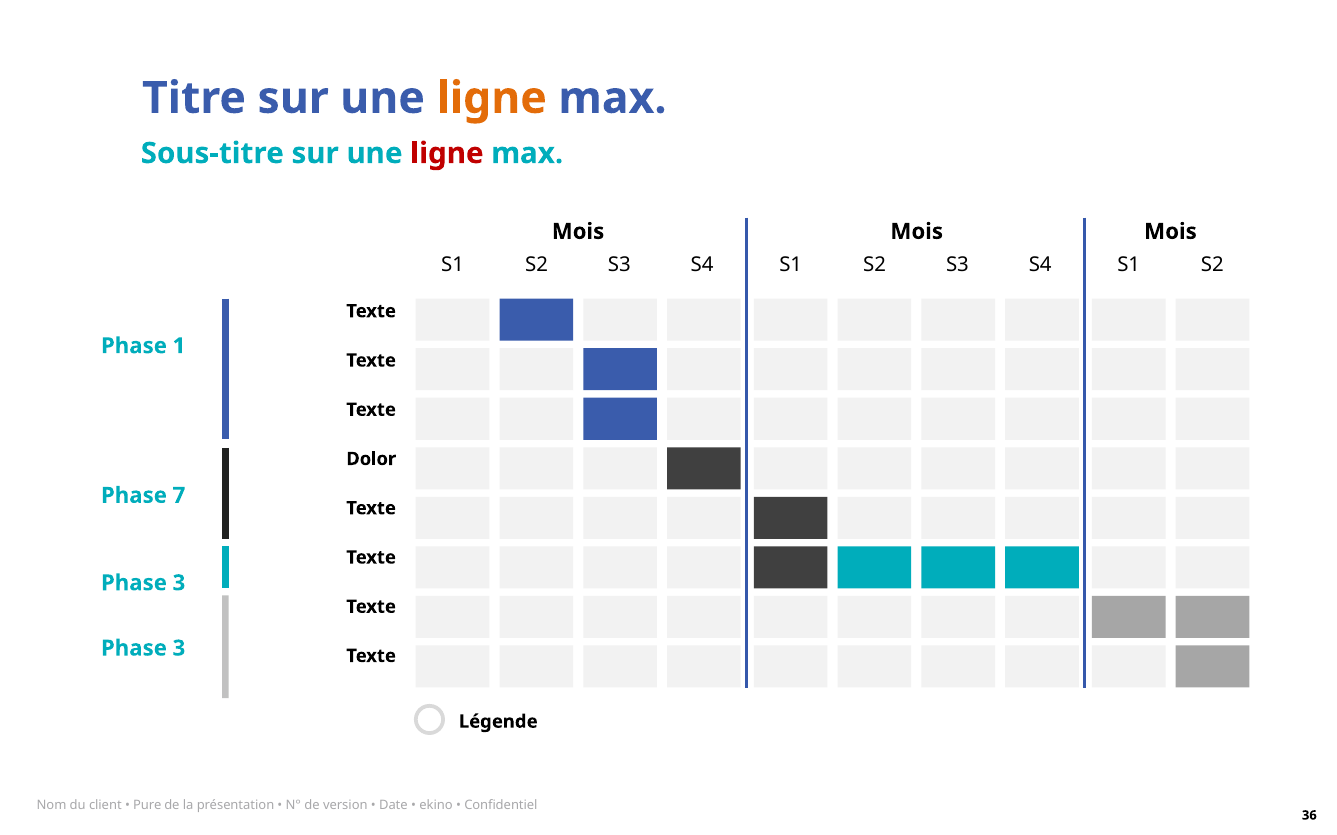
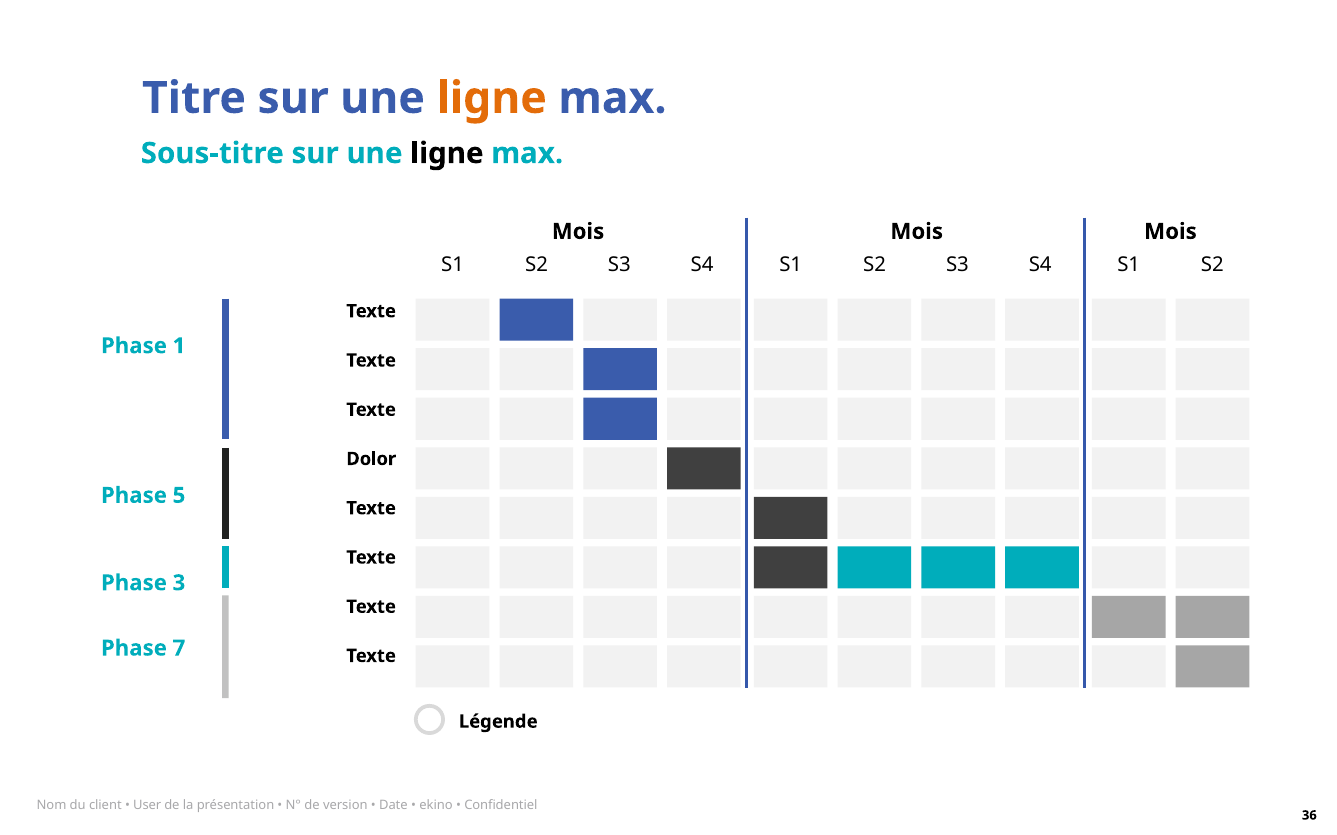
ligne at (447, 153) colour: red -> black
7: 7 -> 5
3 at (179, 649): 3 -> 7
Pure: Pure -> User
